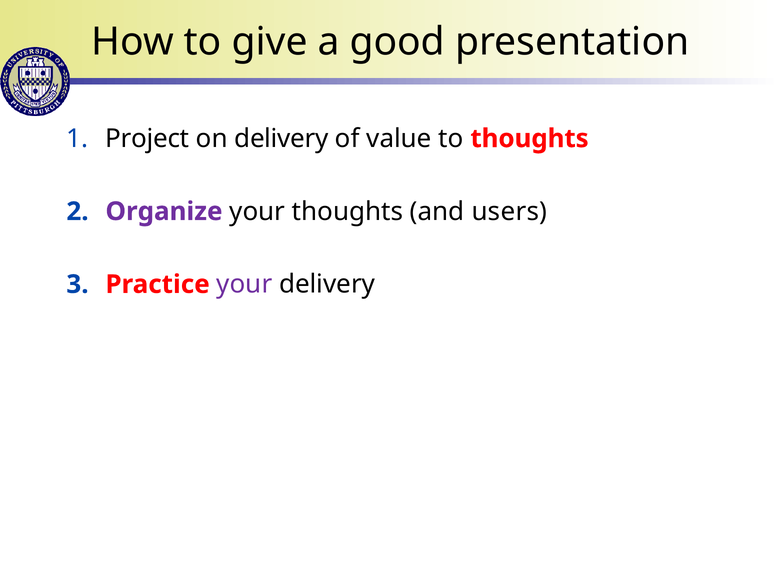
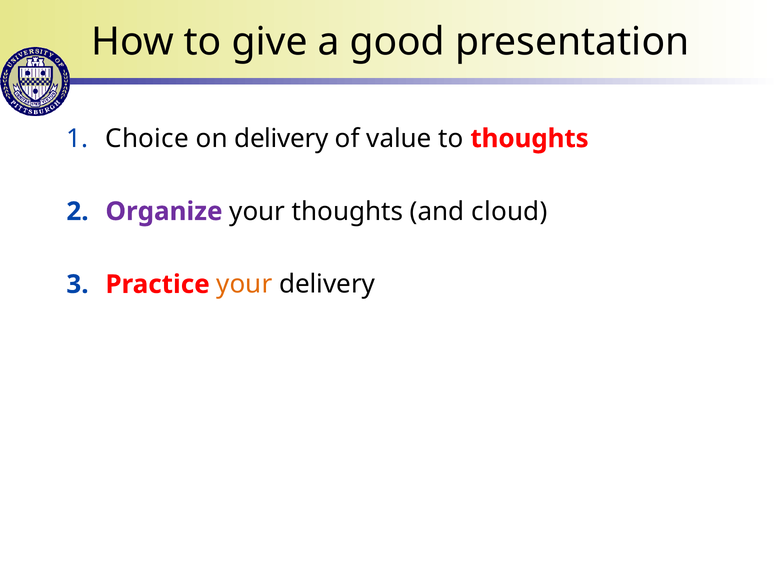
Project: Project -> Choice
users: users -> cloud
your at (244, 284) colour: purple -> orange
